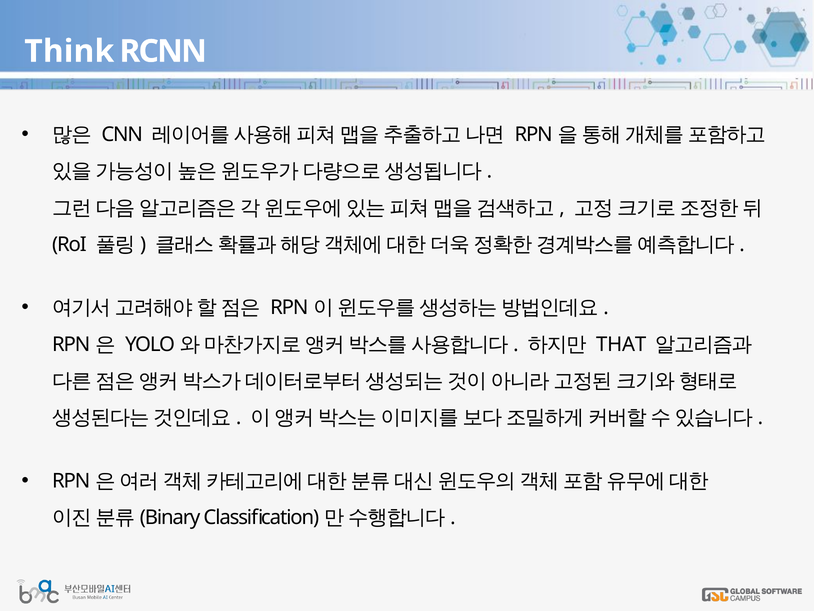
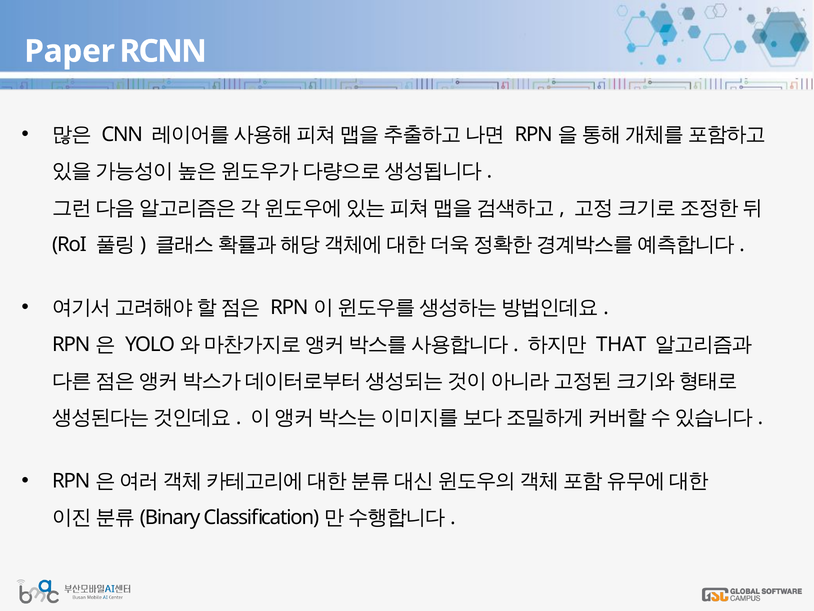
Think: Think -> Paper
